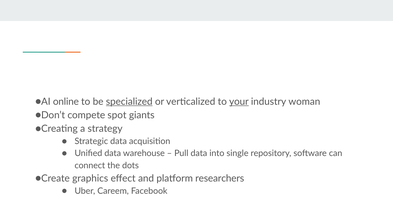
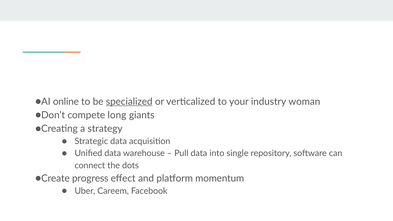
your underline: present -> none
spot: spot -> long
graphics: graphics -> progress
researchers: researchers -> momentum
